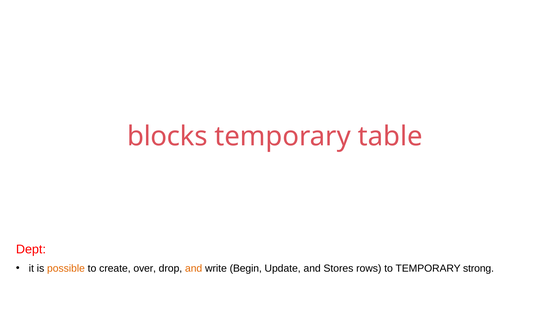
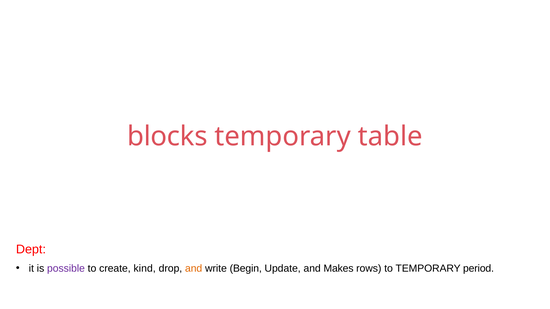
possible colour: orange -> purple
over: over -> kind
Stores: Stores -> Makes
strong: strong -> period
